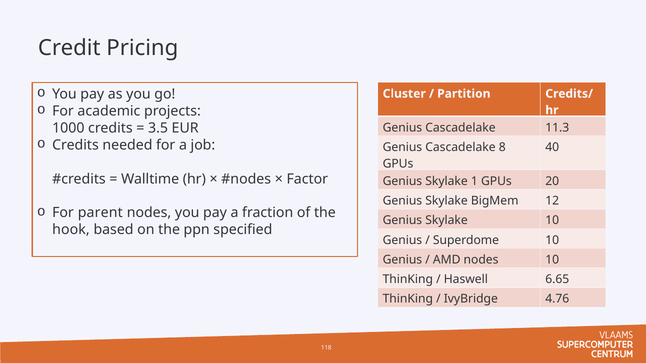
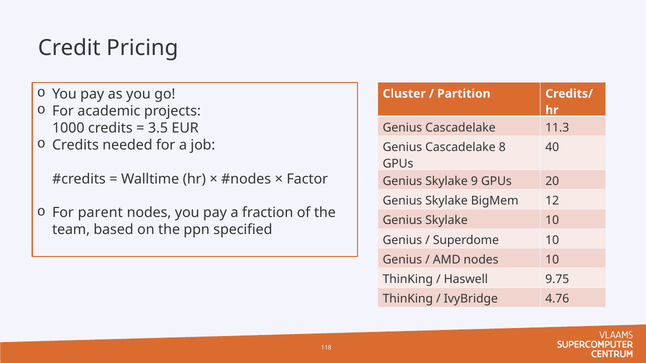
1: 1 -> 9
hook: hook -> team
6.65: 6.65 -> 9.75
